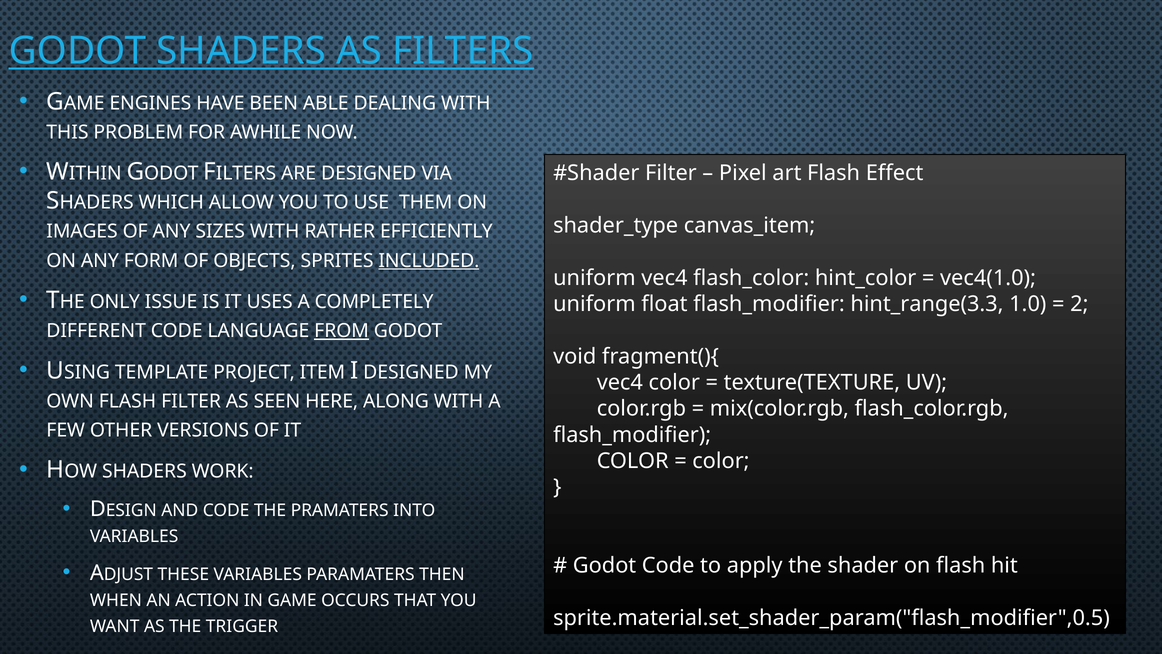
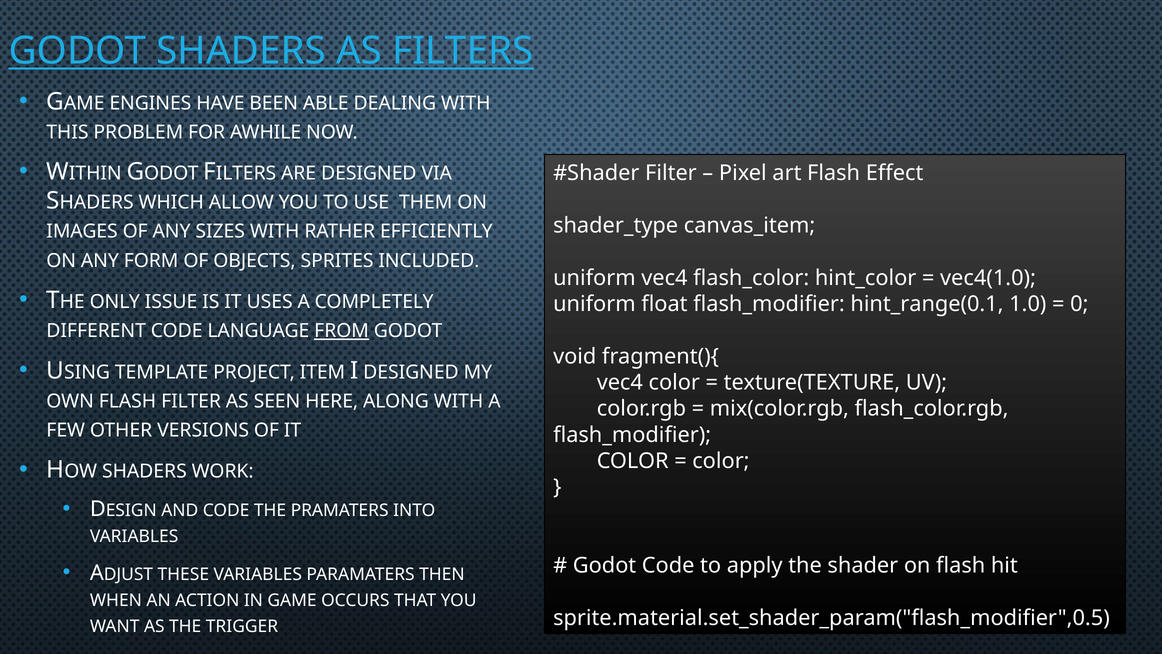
INCLUDED underline: present -> none
hint_range(3.3: hint_range(3.3 -> hint_range(0.1
2: 2 -> 0
